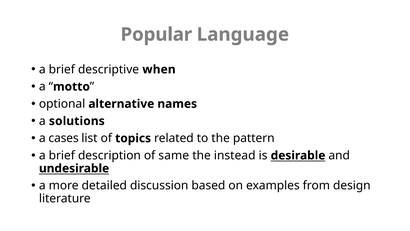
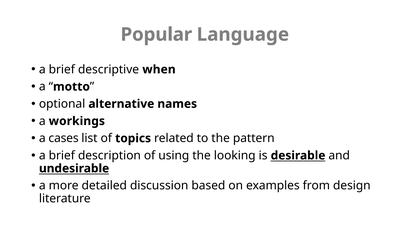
solutions: solutions -> workings
same: same -> using
instead: instead -> looking
